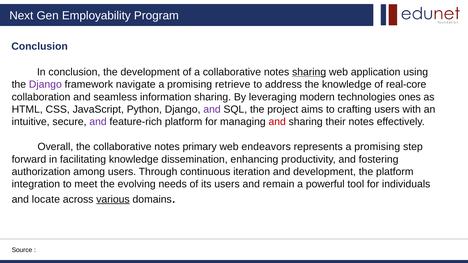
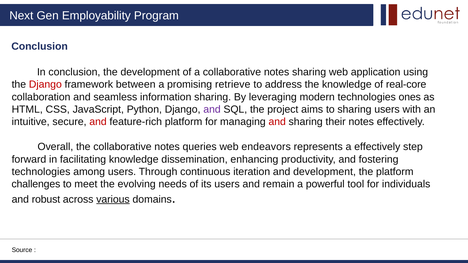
sharing at (309, 72) underline: present -> none
Django at (45, 85) colour: purple -> red
navigate: navigate -> between
to crafting: crafting -> sharing
and at (98, 122) colour: purple -> red
primary: primary -> queries
represents a promising: promising -> effectively
authorization at (41, 172): authorization -> technologies
integration: integration -> challenges
locate: locate -> robust
